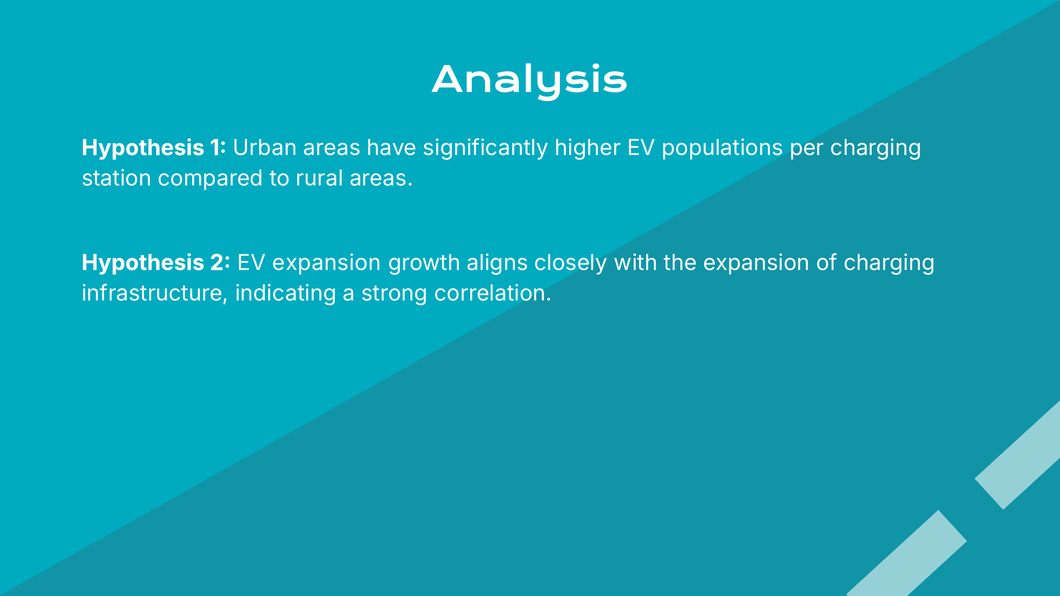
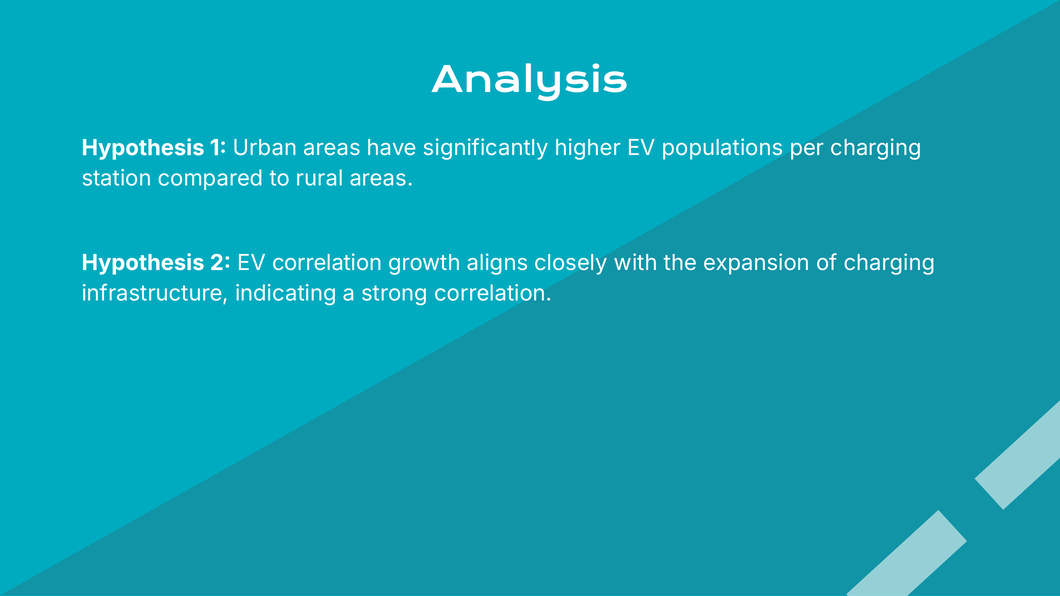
EV expansion: expansion -> correlation
